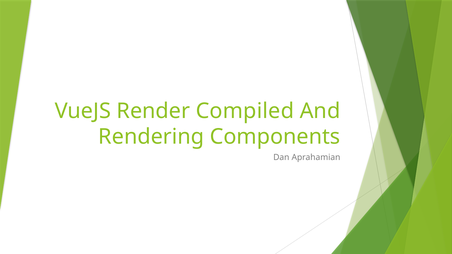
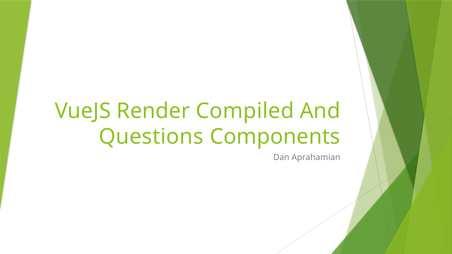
Rendering: Rendering -> Questions
